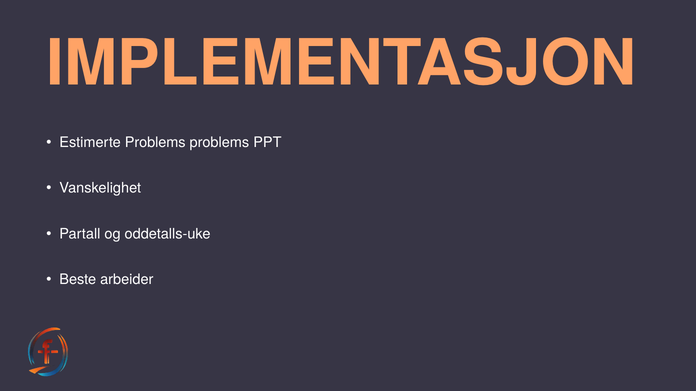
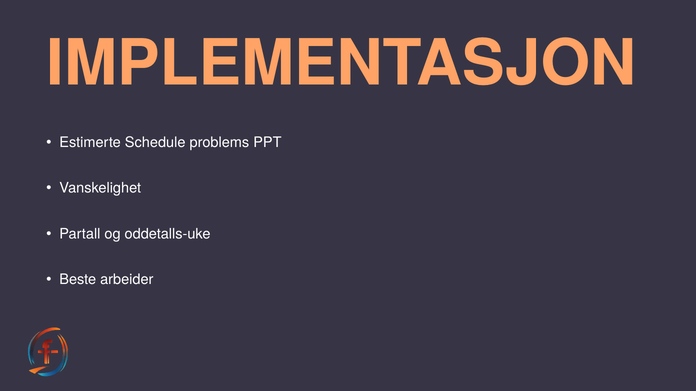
Estimerte Problems: Problems -> Schedule
